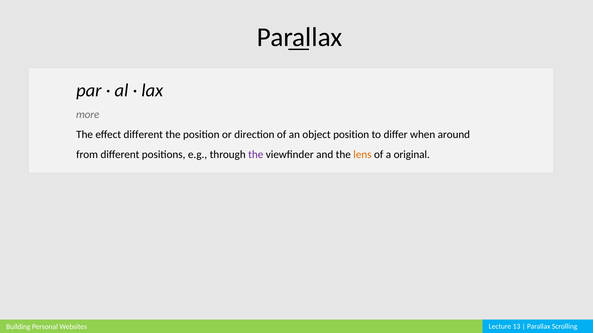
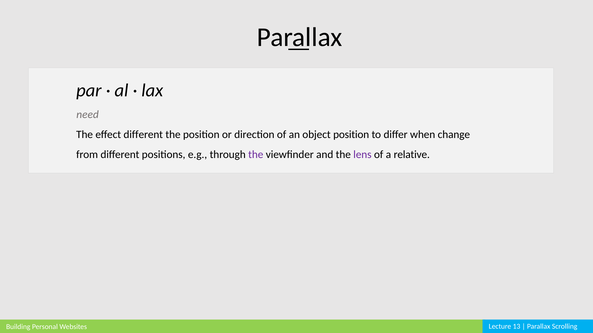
more: more -> need
around: around -> change
lens colour: orange -> purple
original: original -> relative
